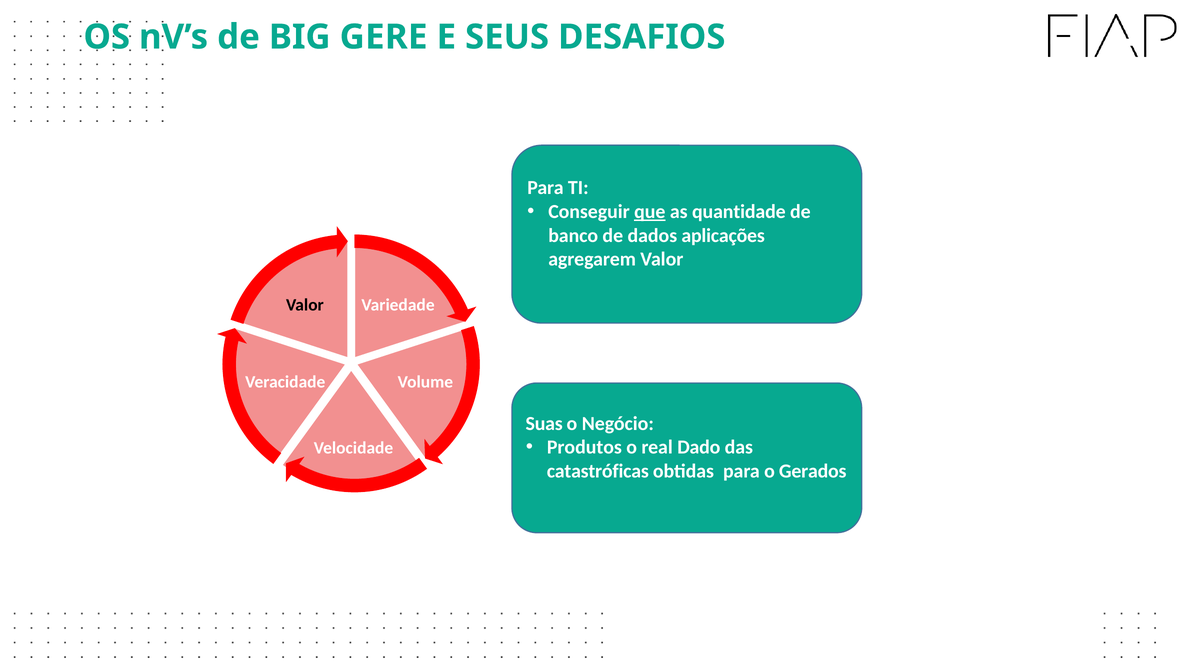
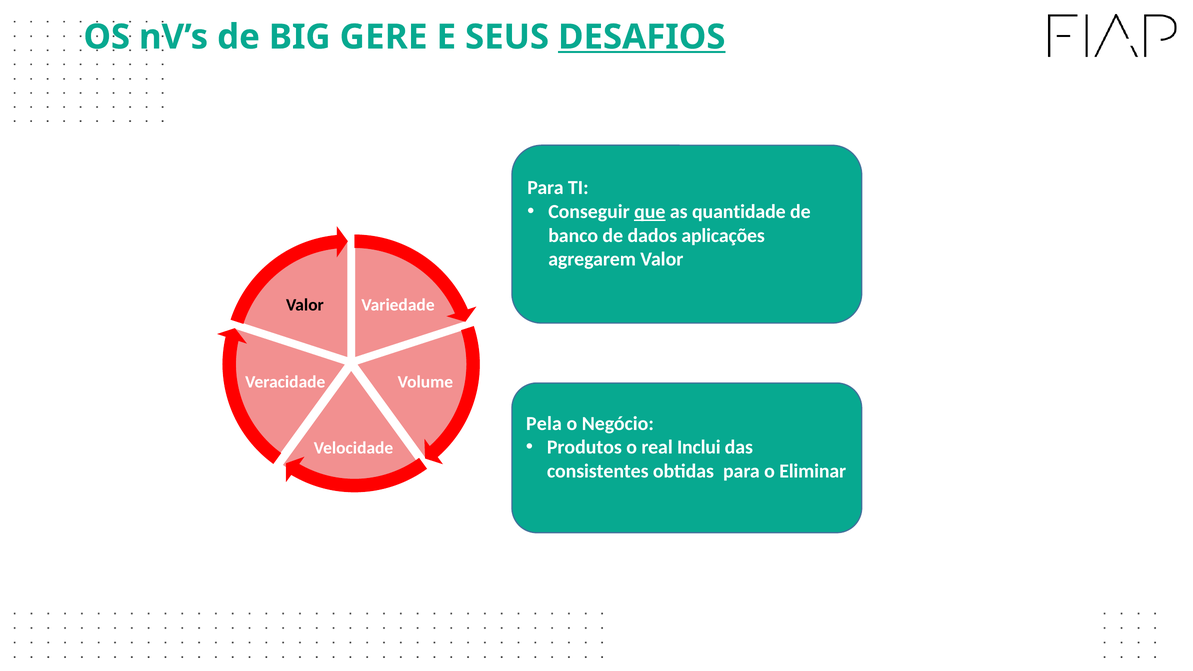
DESAFIOS underline: none -> present
Suas: Suas -> Pela
Dado: Dado -> Inclui
catastróficas: catastróficas -> consistentes
Gerados: Gerados -> Eliminar
